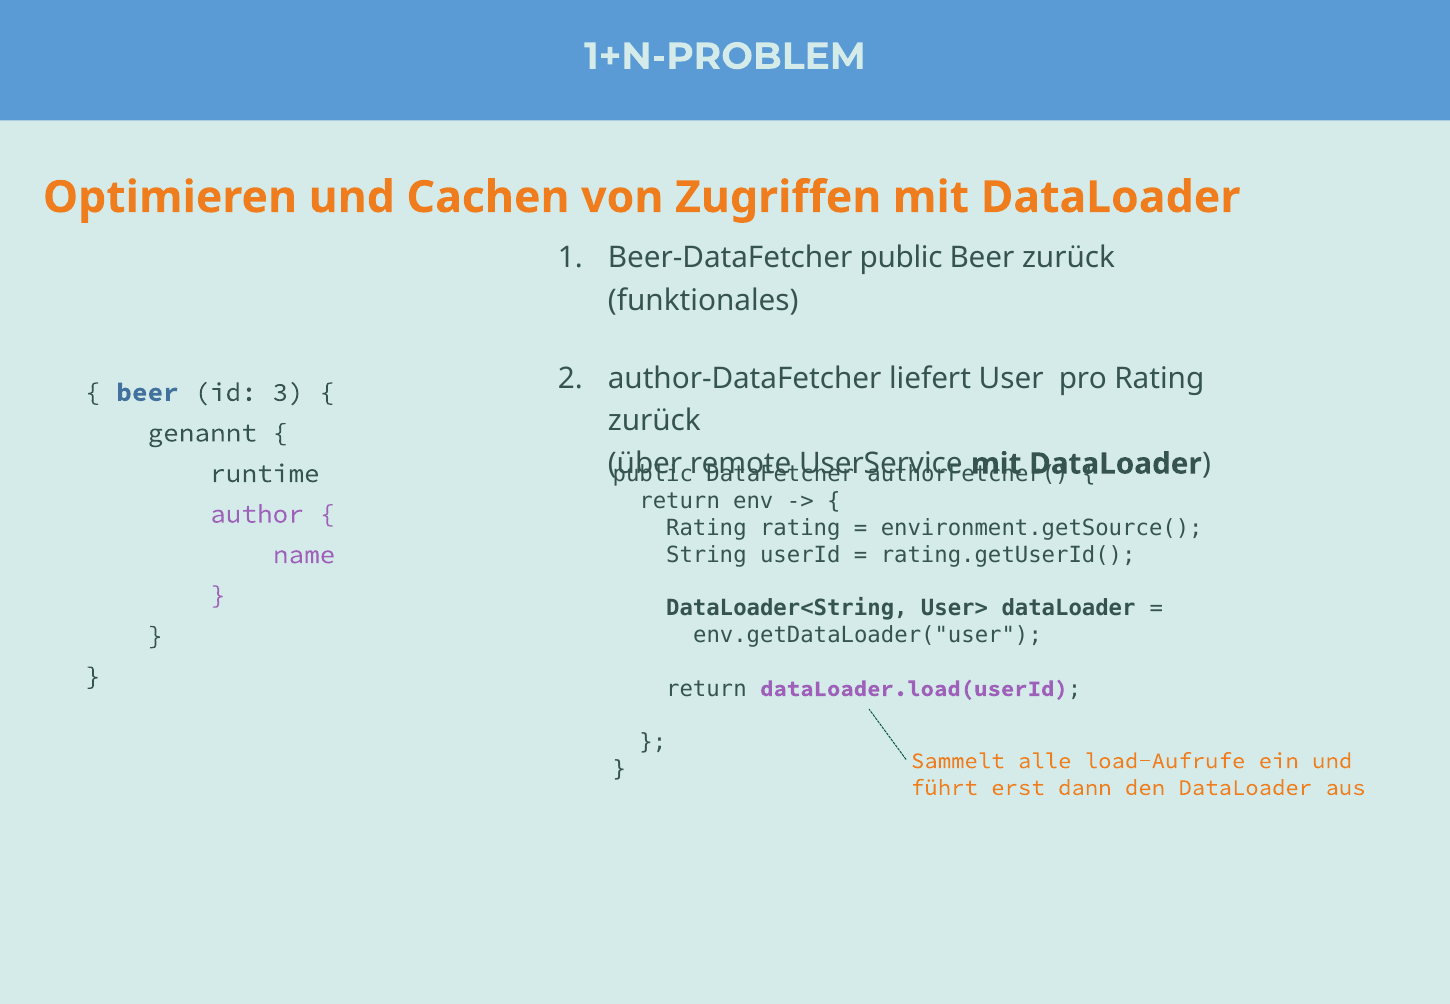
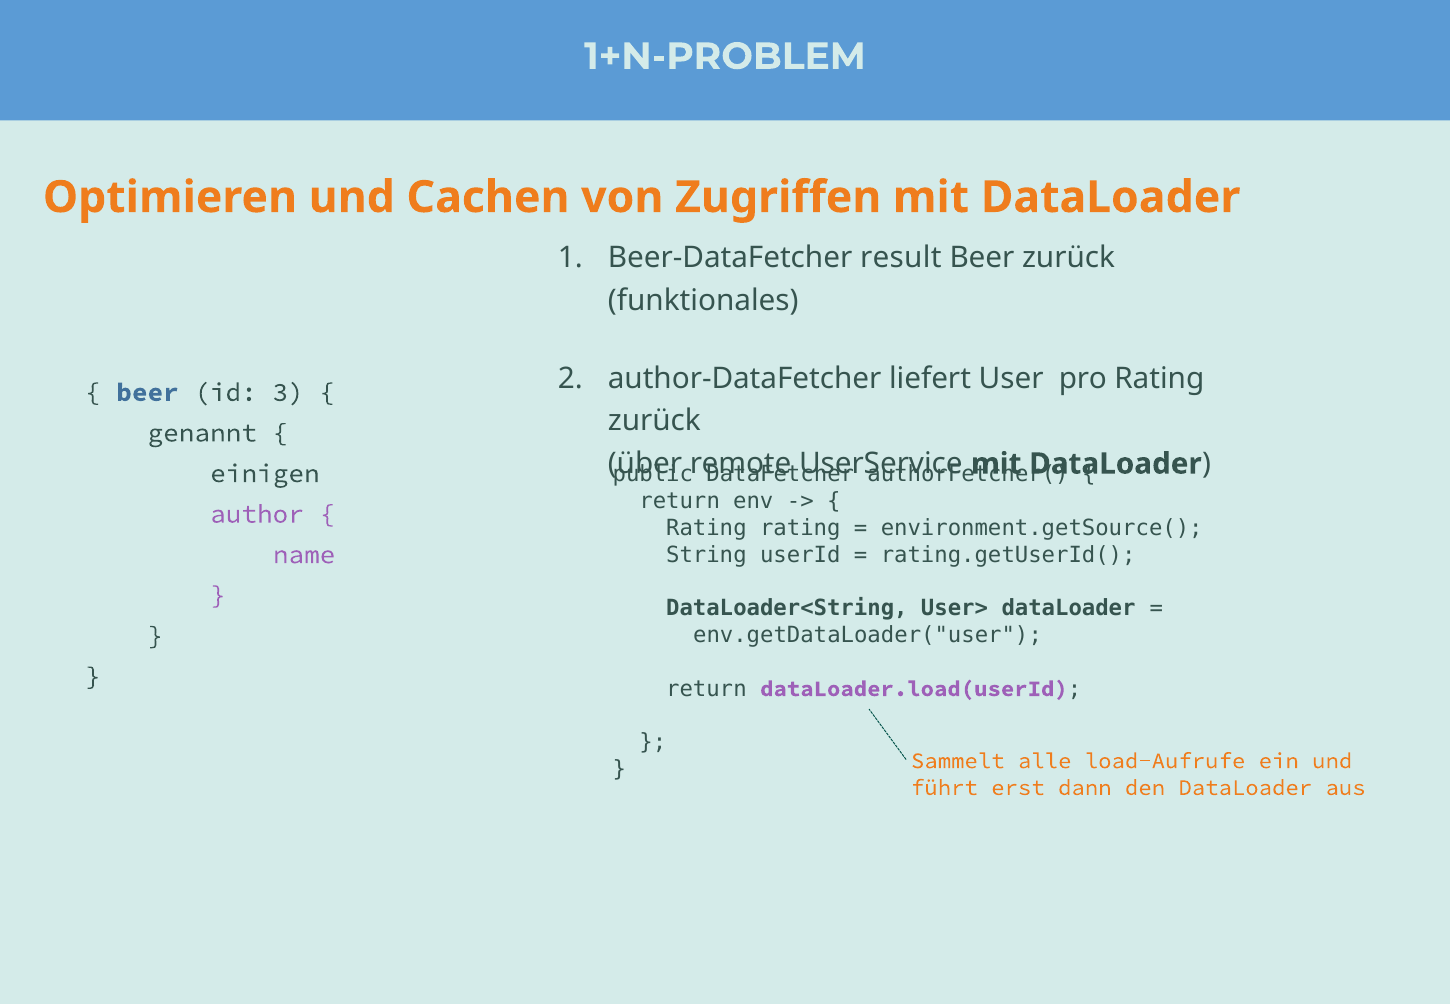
Beer-DataFetcher public: public -> result
runtime: runtime -> einigen
